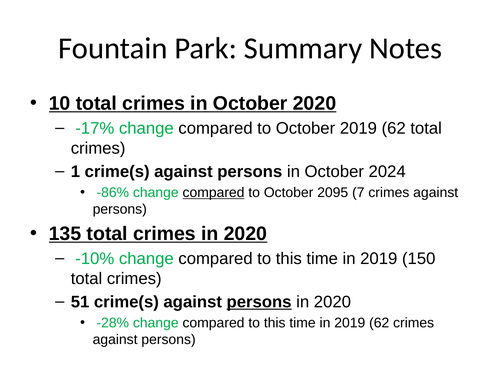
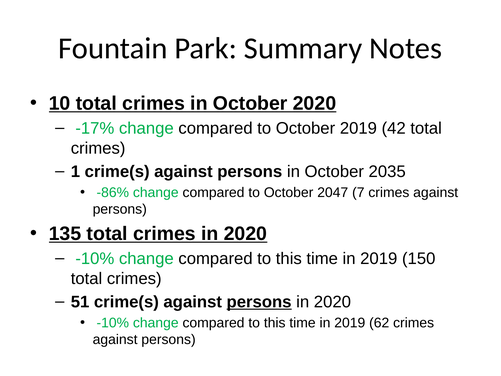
October 2019 62: 62 -> 42
2024: 2024 -> 2035
compared at (214, 192) underline: present -> none
2095: 2095 -> 2047
-28% at (113, 323): -28% -> -10%
